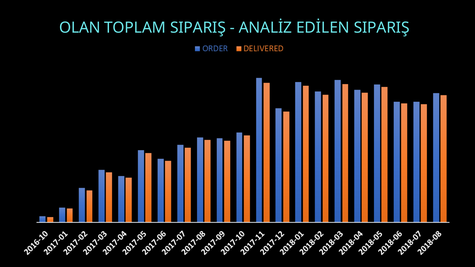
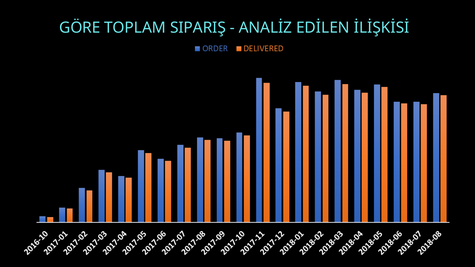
OLAN: OLAN -> GÖRE
EDİLEN SIPARIŞ: SIPARIŞ -> İLİŞKİSİ
